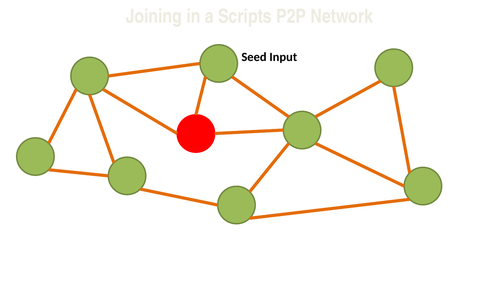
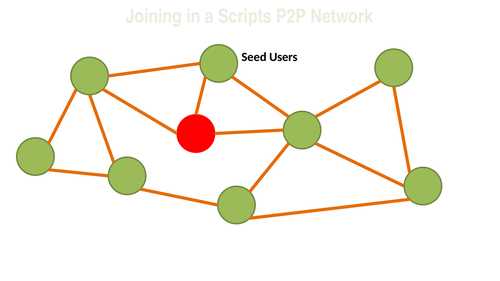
Input: Input -> Users
